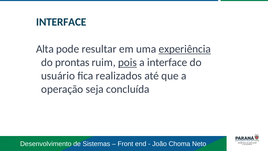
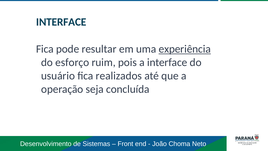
Alta at (45, 49): Alta -> Fica
prontas: prontas -> esforço
pois underline: present -> none
